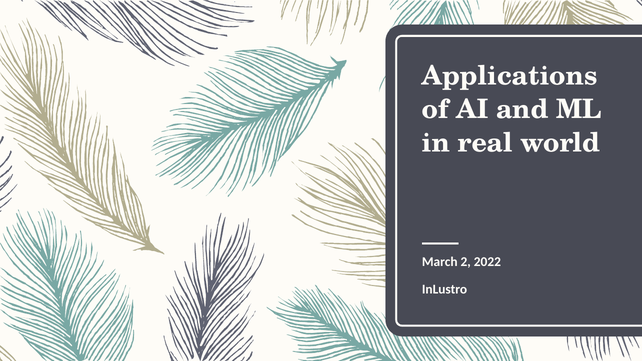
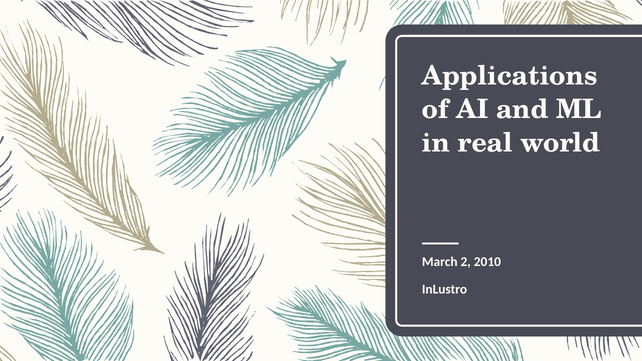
2022: 2022 -> 2010
